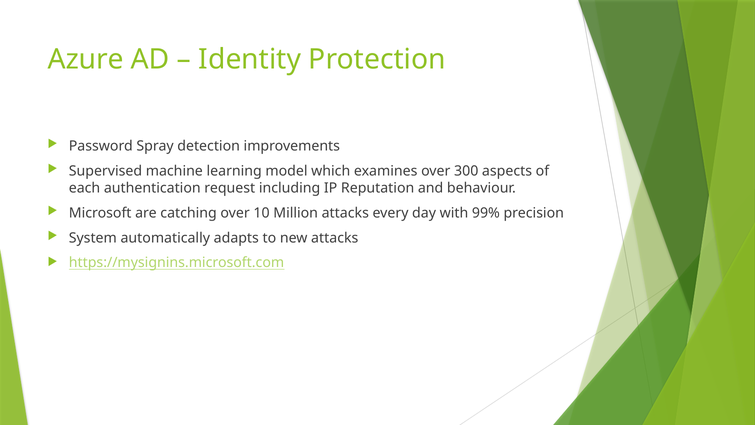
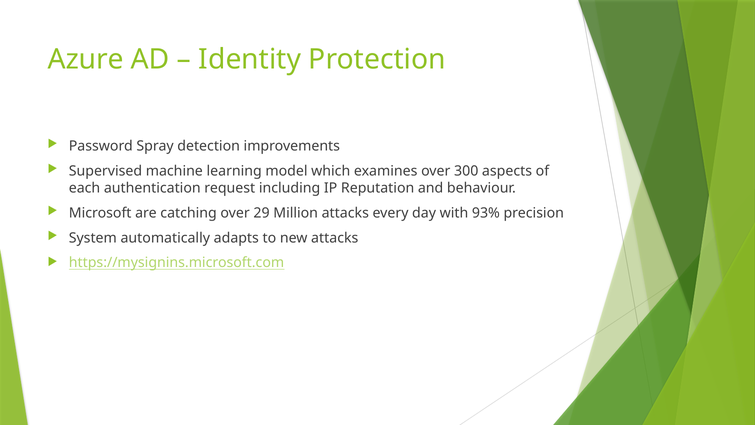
10: 10 -> 29
99%: 99% -> 93%
